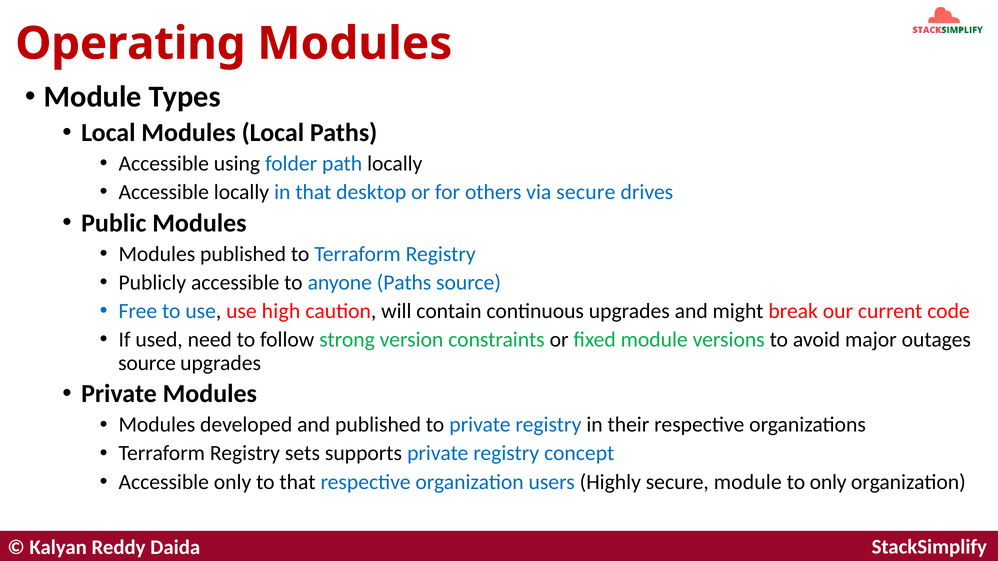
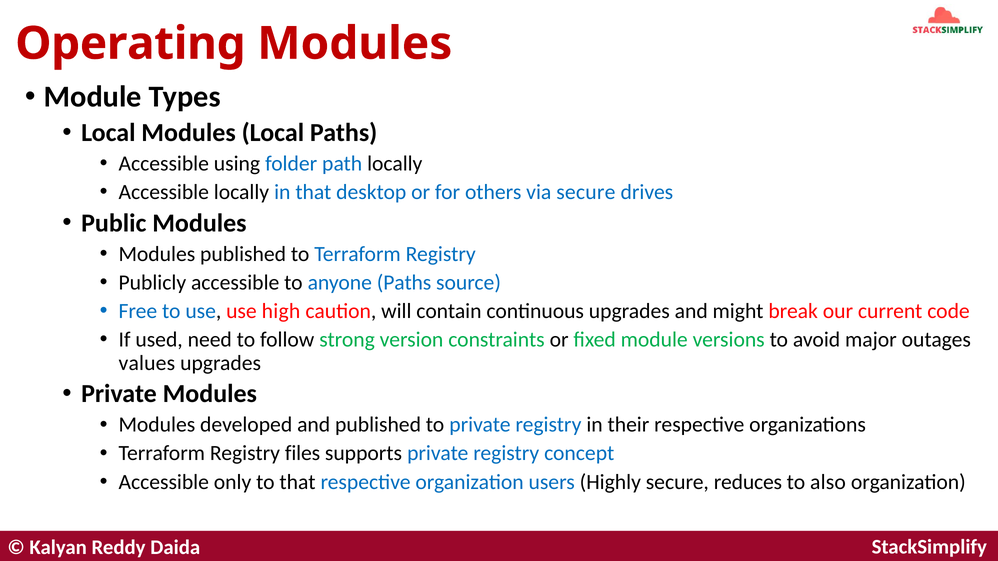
source at (147, 363): source -> values
sets: sets -> files
secure module: module -> reduces
to only: only -> also
